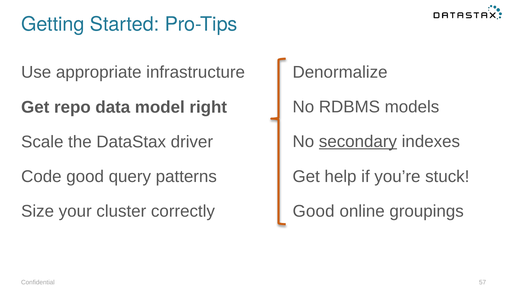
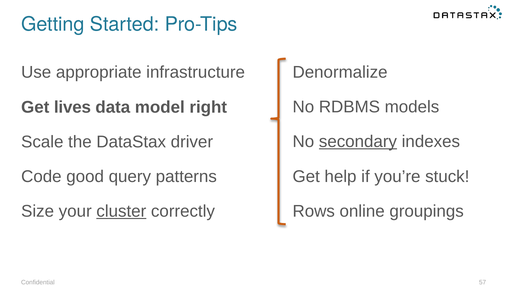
repo: repo -> lives
Good at (314, 211): Good -> Rows
cluster underline: none -> present
